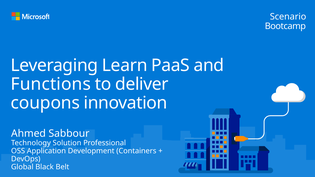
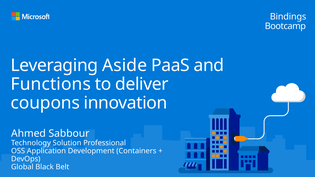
Scenario: Scenario -> Bindings
Learn: Learn -> Aside
